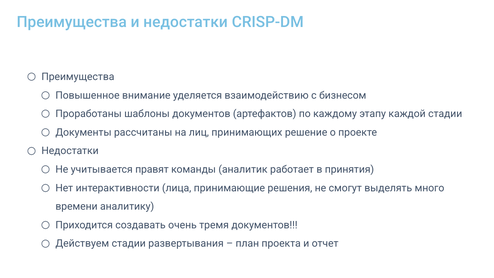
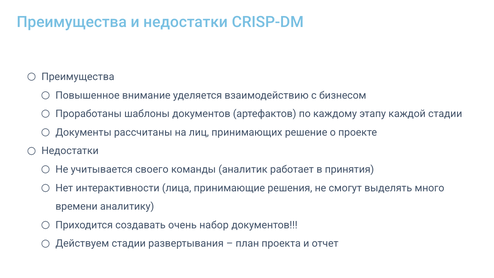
правят: правят -> своего
тремя: тремя -> набор
